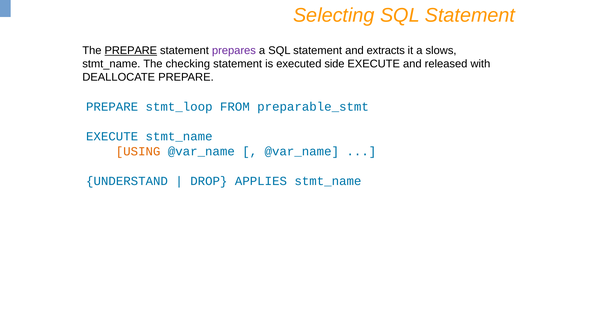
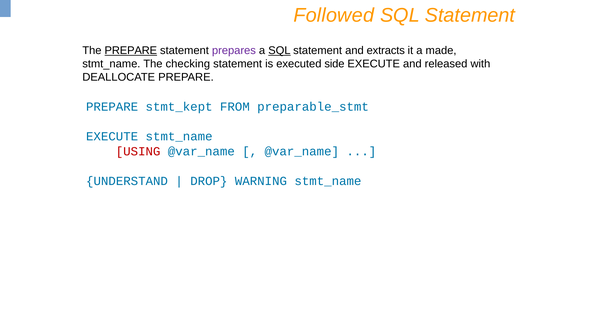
Selecting: Selecting -> Followed
SQL at (279, 50) underline: none -> present
slows: slows -> made
stmt_loop: stmt_loop -> stmt_kept
USING colour: orange -> red
APPLIES: APPLIES -> WARNING
